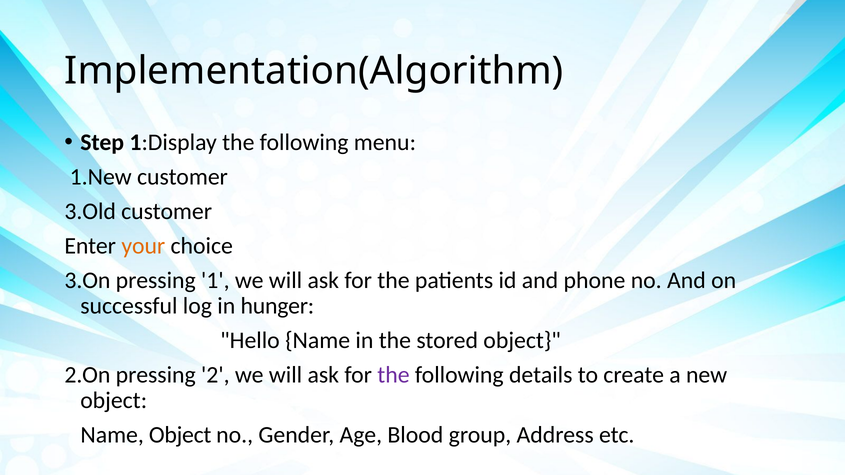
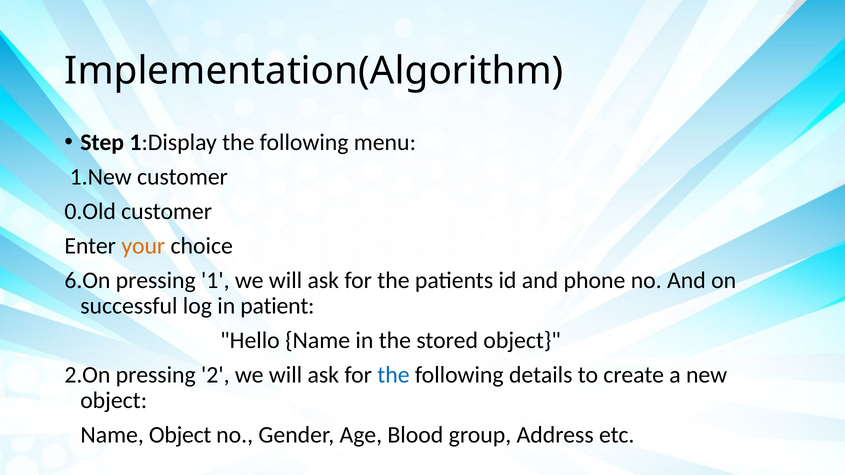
3.Old: 3.Old -> 0.Old
3.On: 3.On -> 6.On
hunger: hunger -> patient
the at (393, 375) colour: purple -> blue
